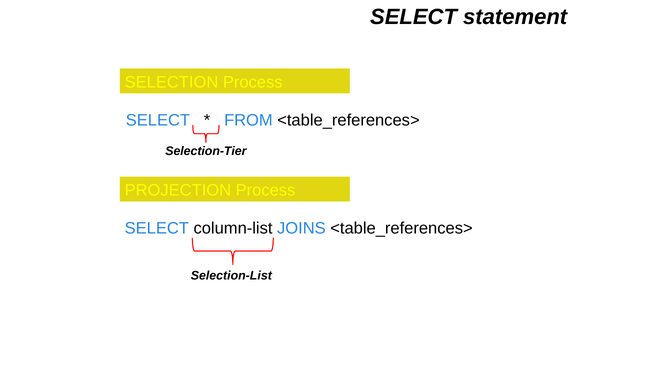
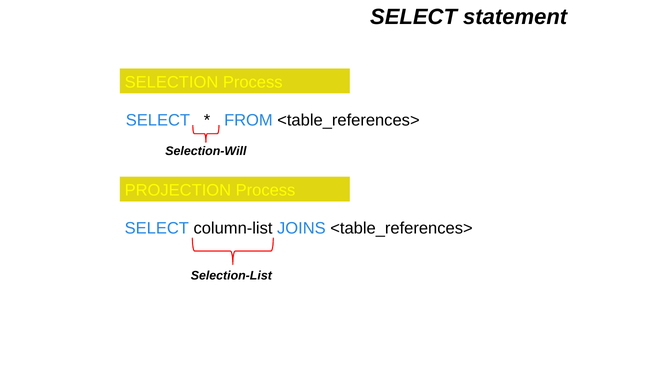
Selection-Tier: Selection-Tier -> Selection-Will
